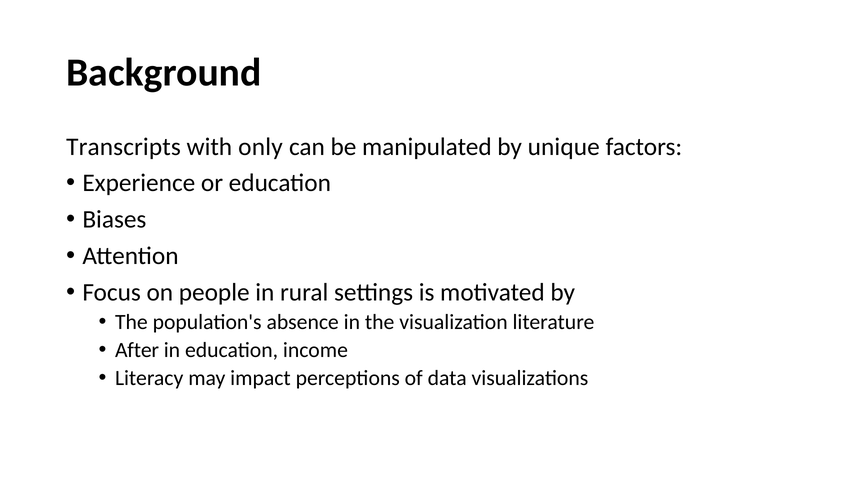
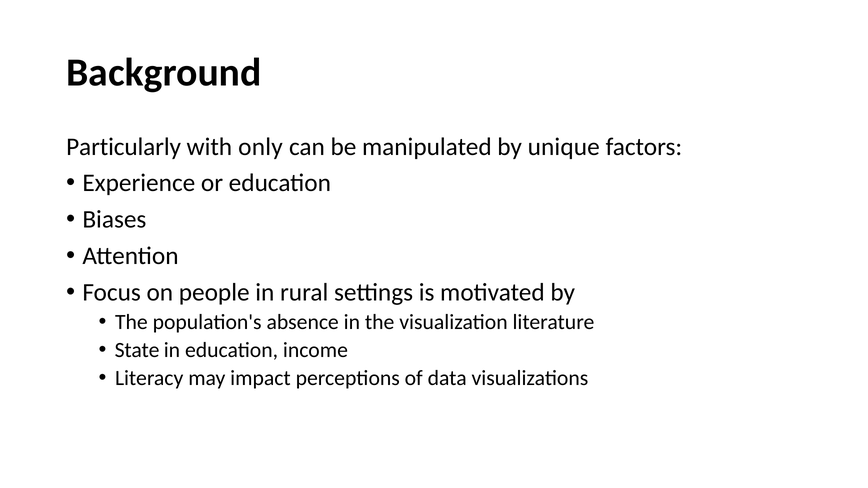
Transcripts: Transcripts -> Particularly
After: After -> State
